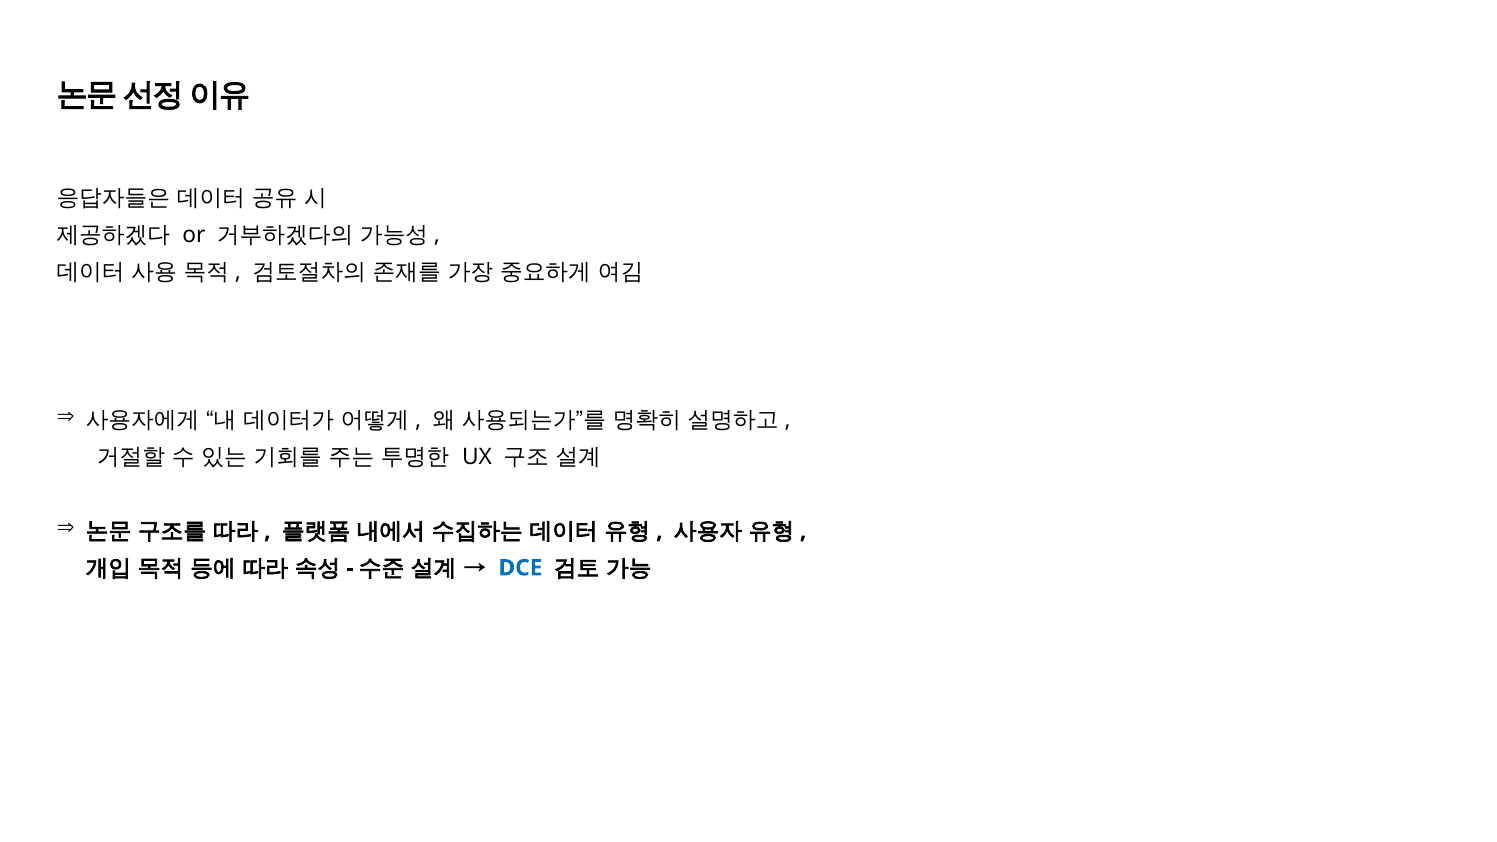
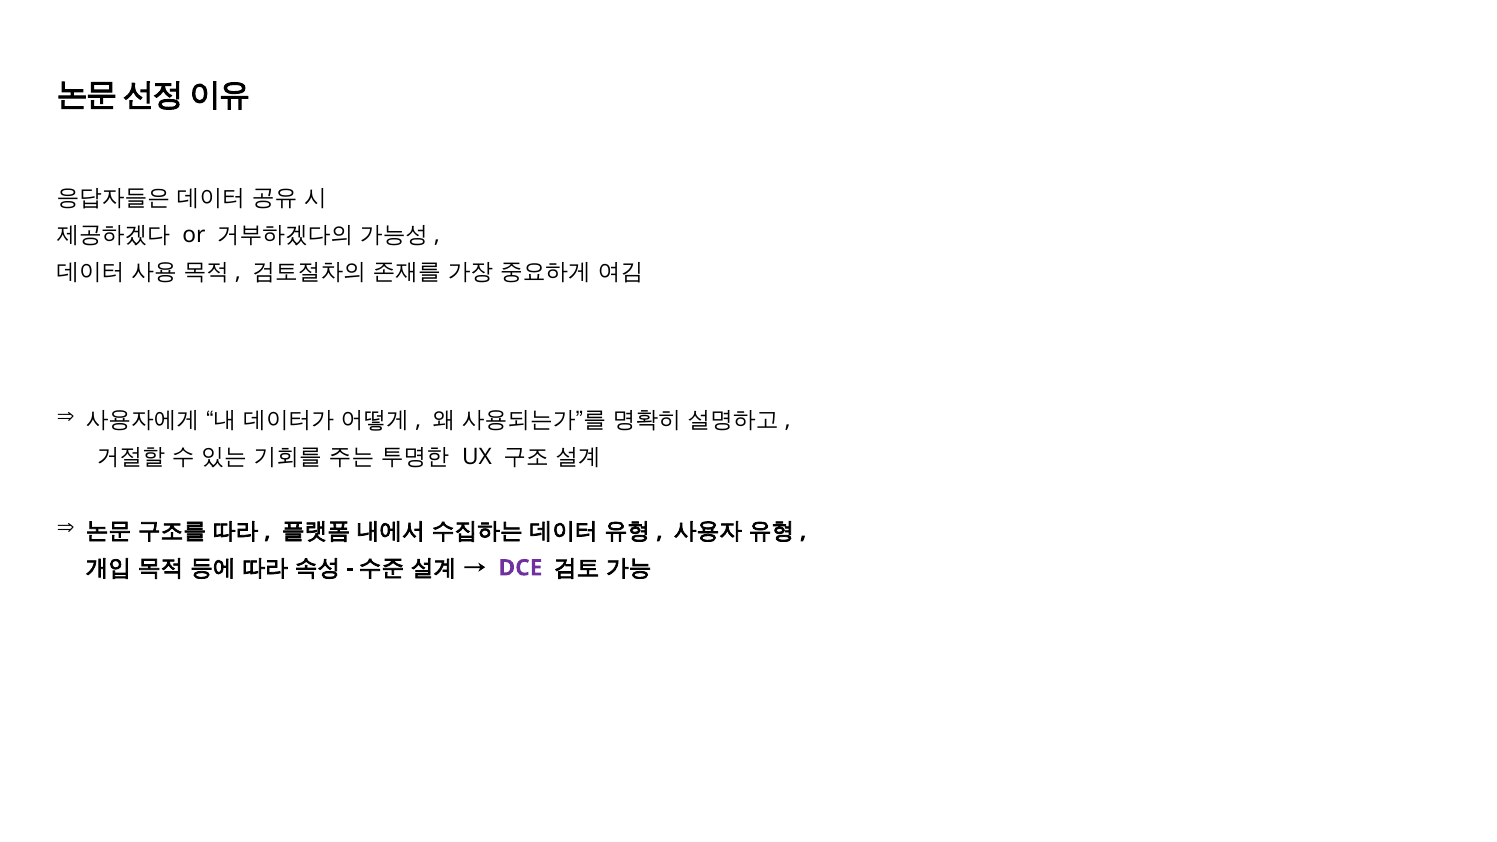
DCE colour: blue -> purple
